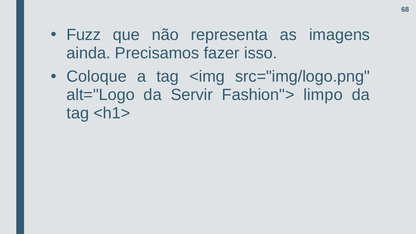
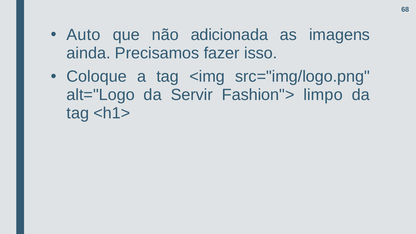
Fuzz: Fuzz -> Auto
representa: representa -> adicionada
